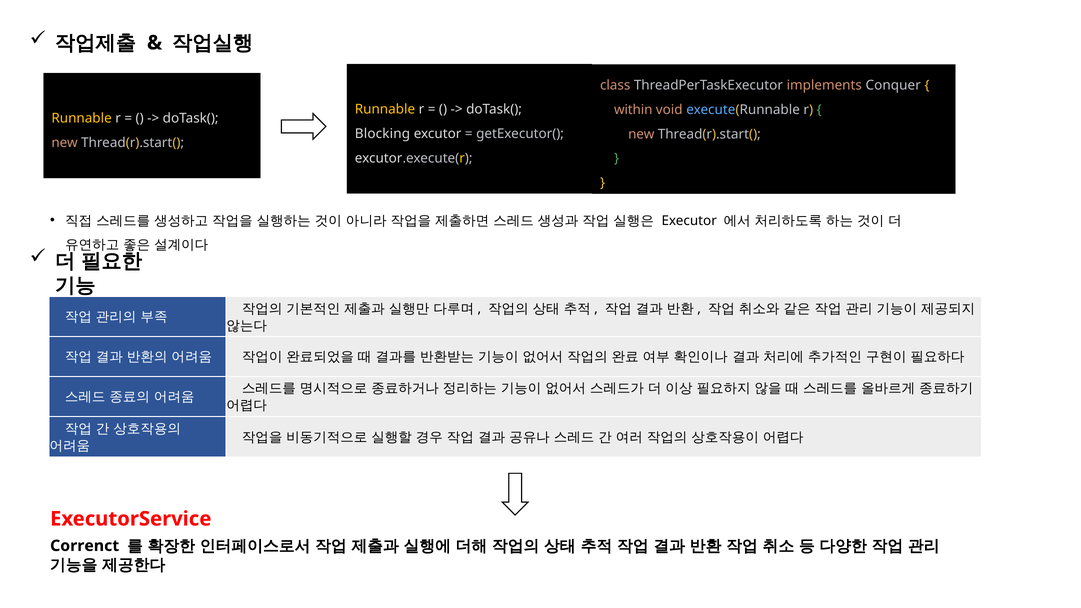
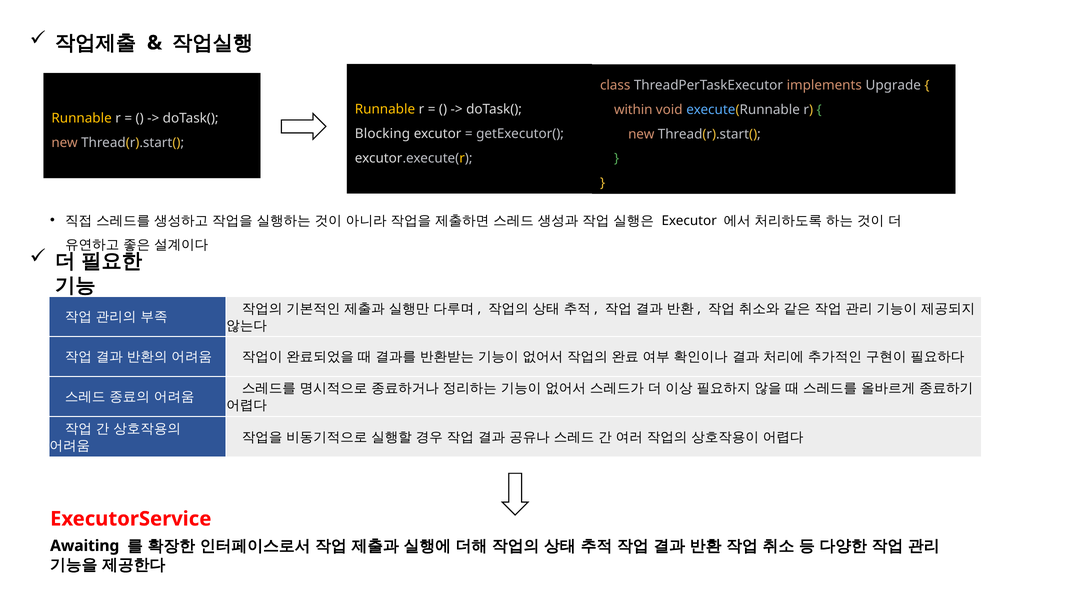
Conquer: Conquer -> Upgrade
Correnct: Correnct -> Awaiting
